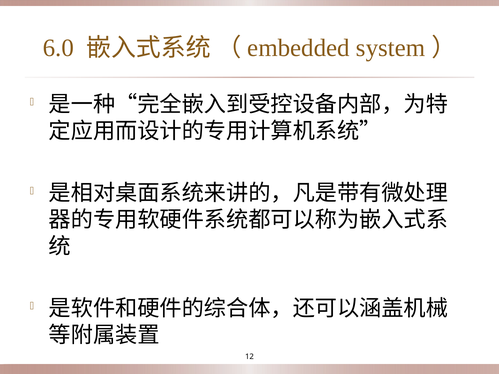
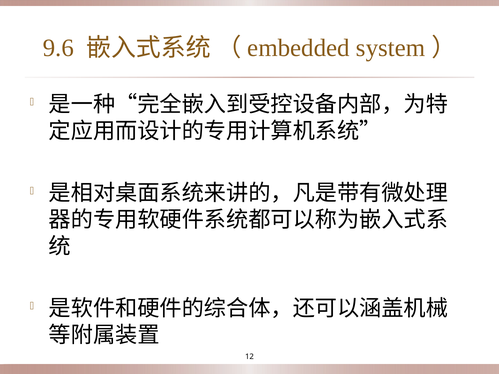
6.0: 6.0 -> 9.6
